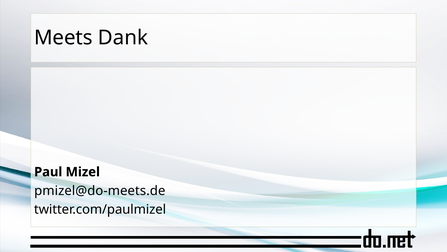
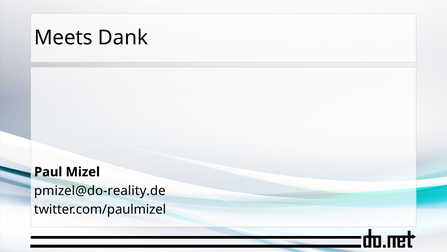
pmizel@do-meets.de: pmizel@do-meets.de -> pmizel@do-reality.de
